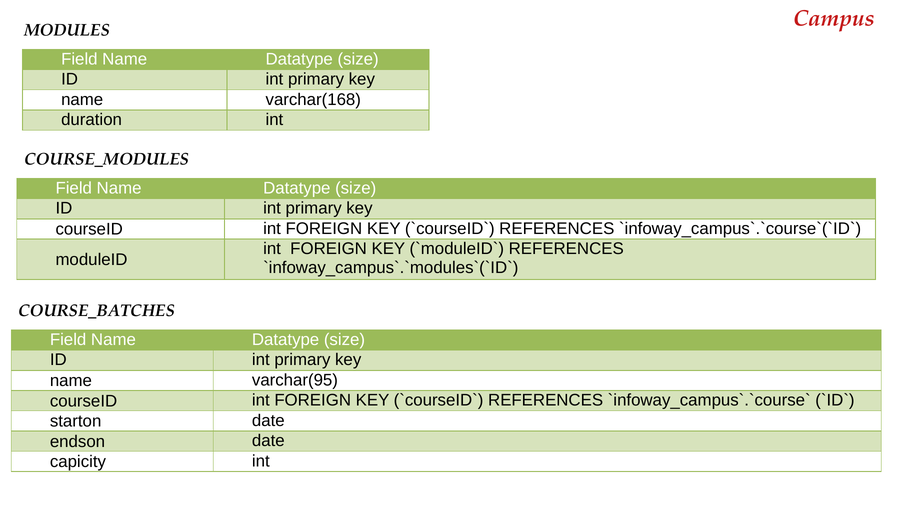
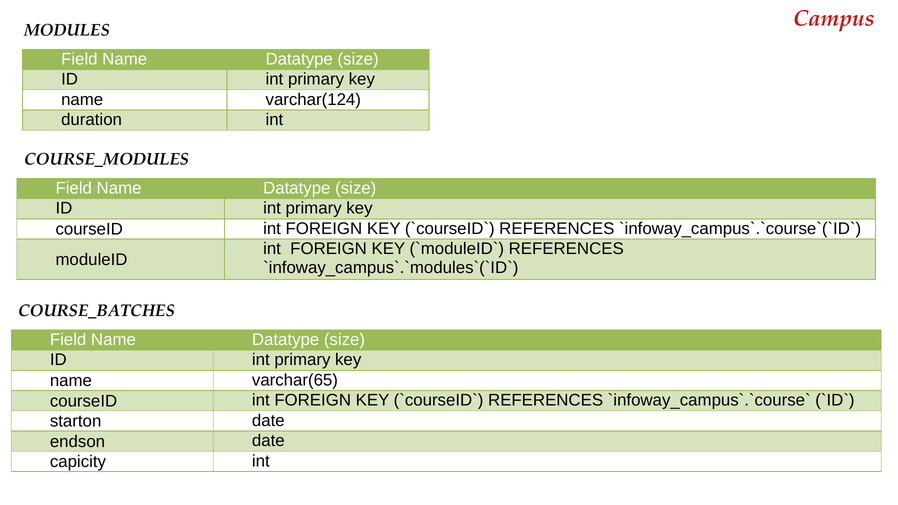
varchar(168: varchar(168 -> varchar(124
varchar(95: varchar(95 -> varchar(65
